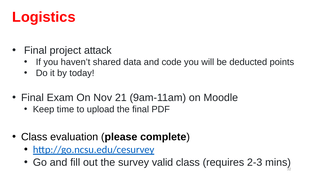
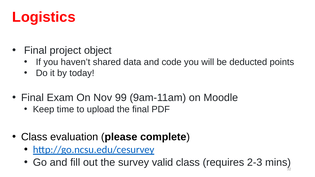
attack: attack -> object
21: 21 -> 99
